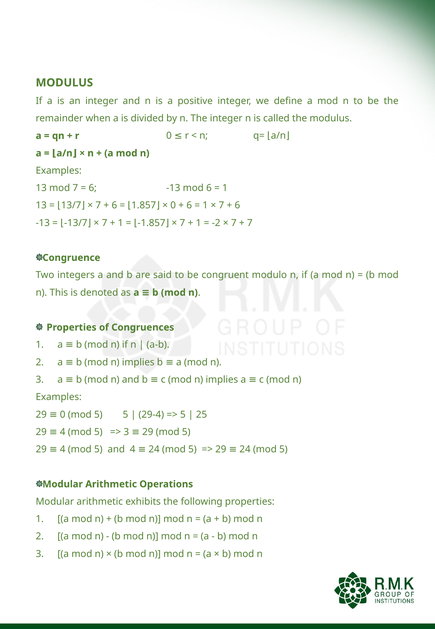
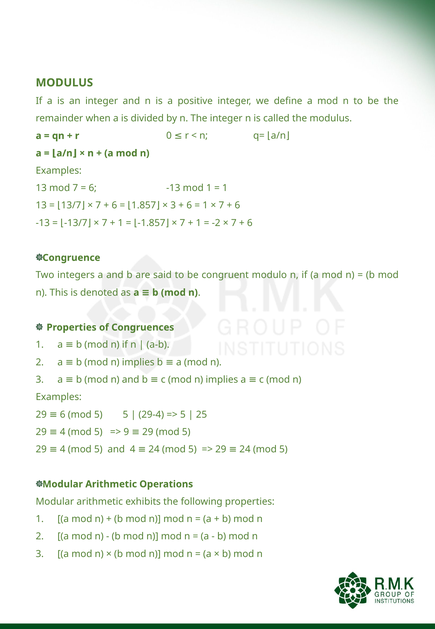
mod 6: 6 -> 1
0 at (173, 205): 0 -> 3
7 at (250, 223): 7 -> 6
29 0: 0 -> 6
3 at (126, 431): 3 -> 9
